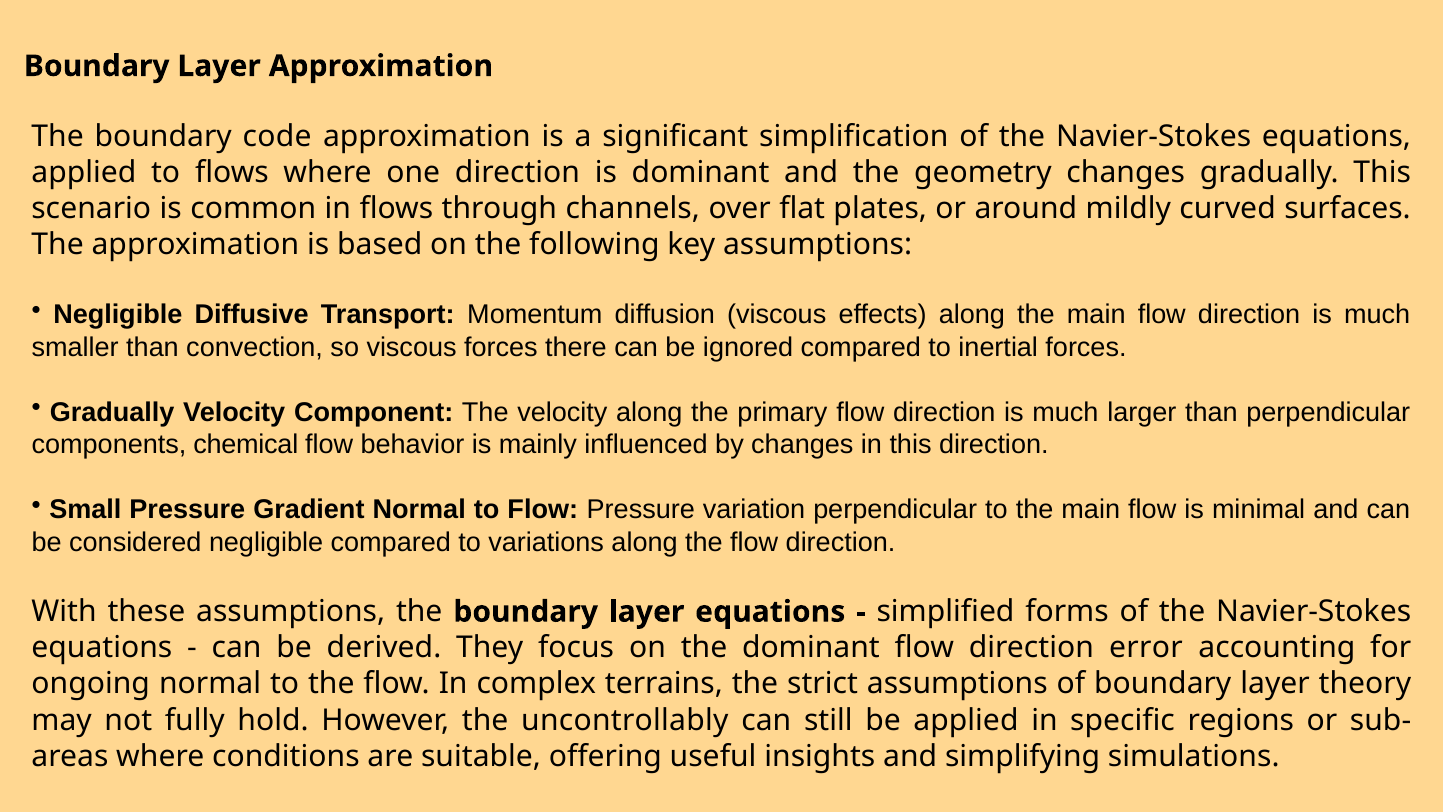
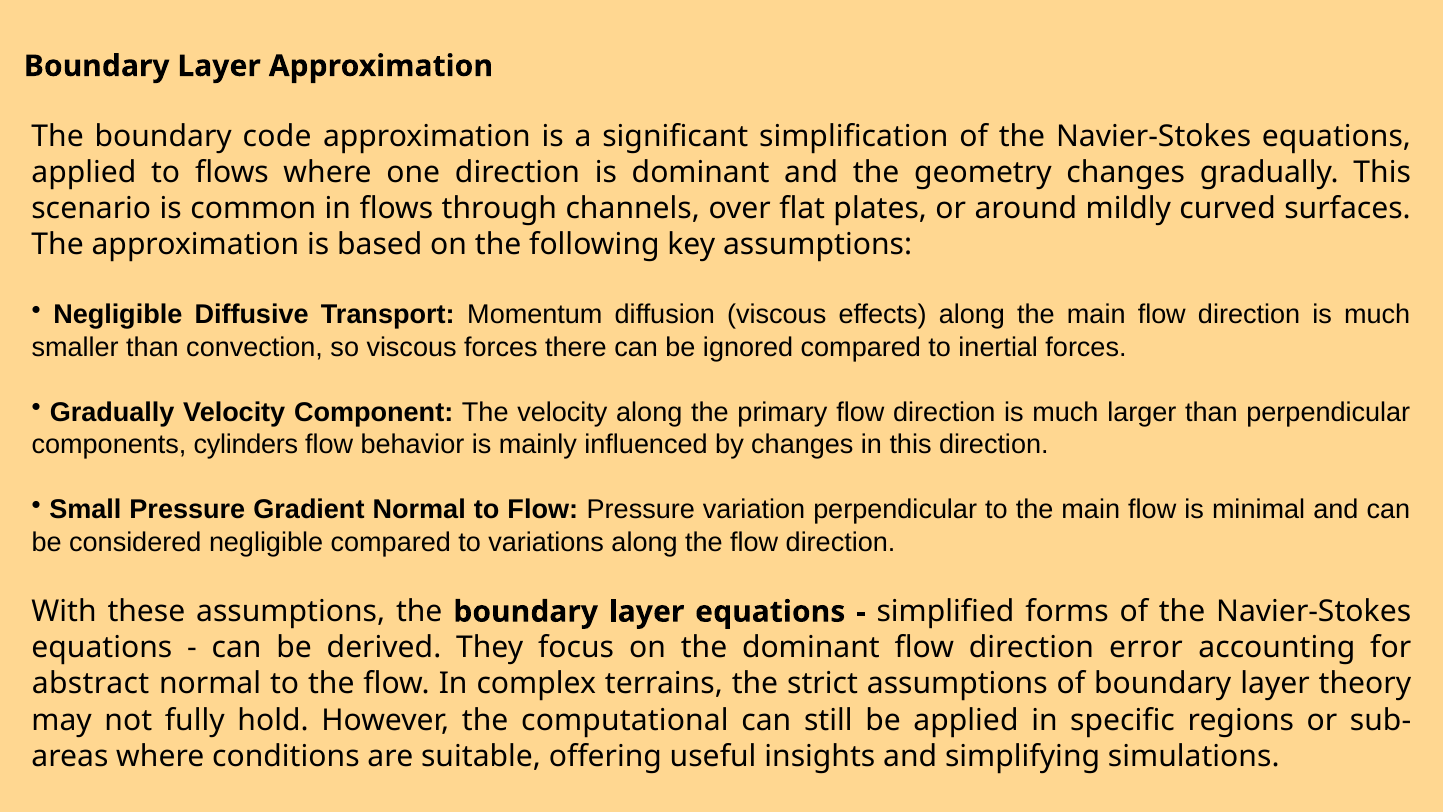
chemical: chemical -> cylinders
ongoing: ongoing -> abstract
uncontrollably: uncontrollably -> computational
